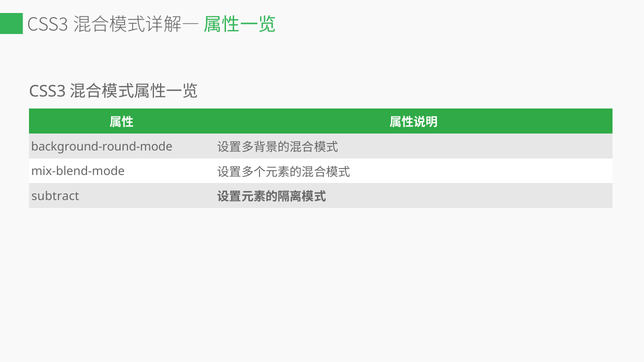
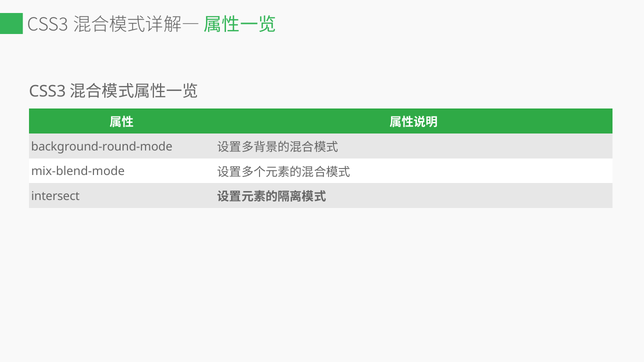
subtract: subtract -> intersect
